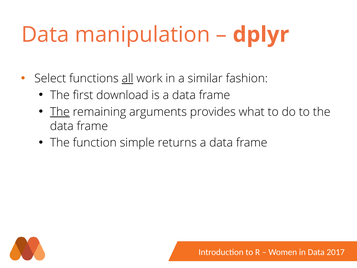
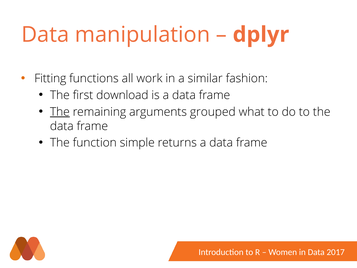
Select: Select -> Fitting
all underline: present -> none
provides: provides -> grouped
